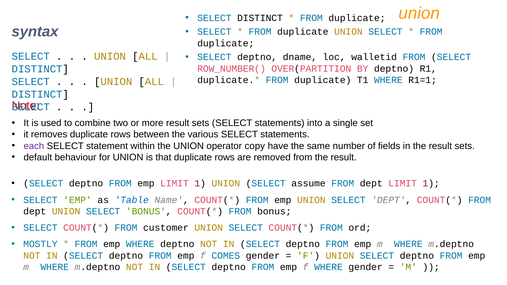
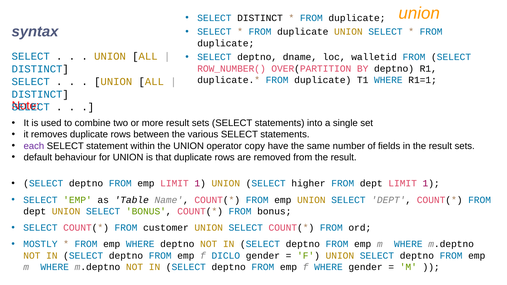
assume: assume -> higher
Table colour: blue -> black
COMES: COMES -> DICLO
